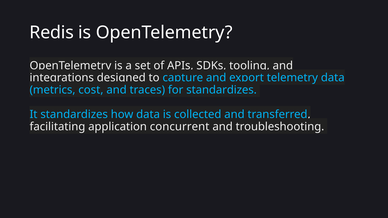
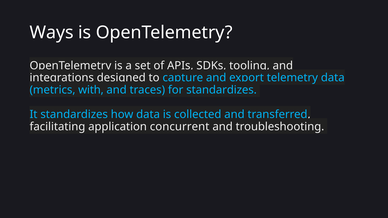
Redis: Redis -> Ways
cost: cost -> with
